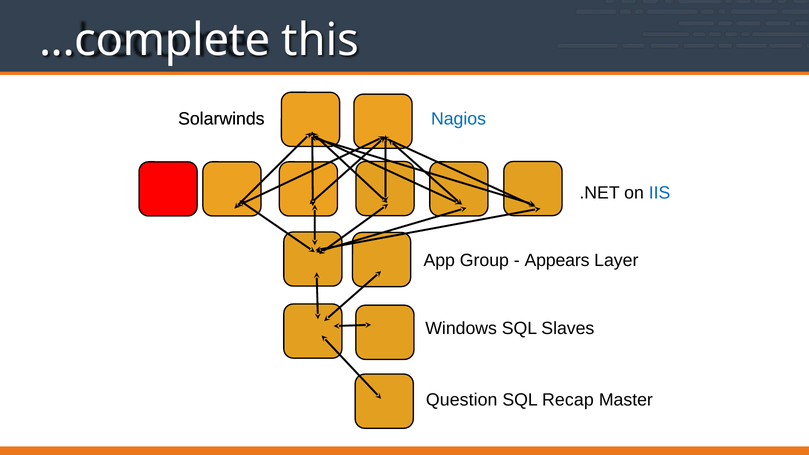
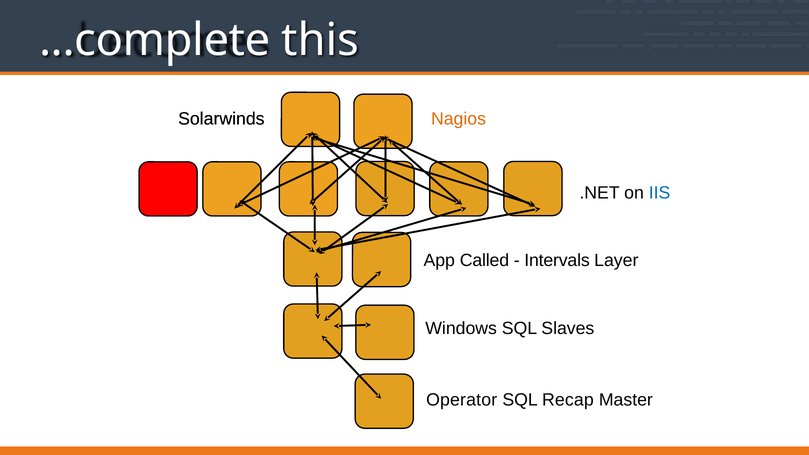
Nagios colour: blue -> orange
Group: Group -> Called
Appears: Appears -> Intervals
Question: Question -> Operator
